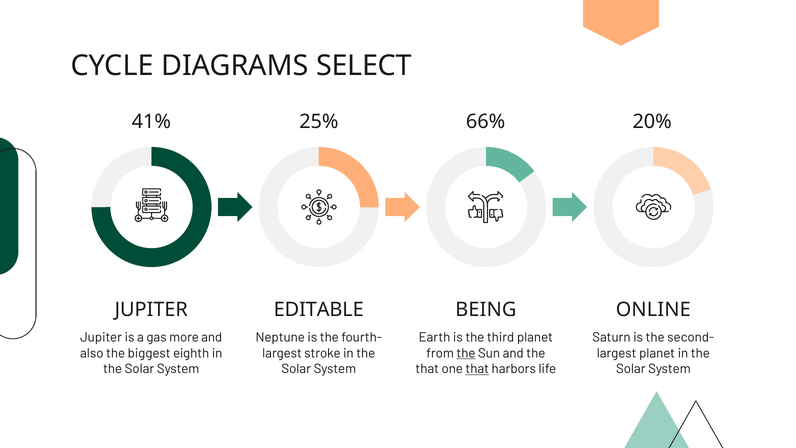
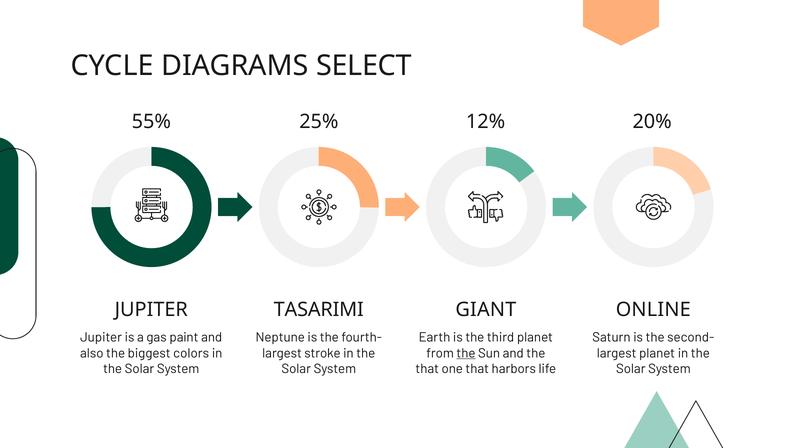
41%: 41% -> 55%
66%: 66% -> 12%
EDITABLE: EDITABLE -> TASARIMI
BEING: BEING -> GIANT
more: more -> paint
eighth: eighth -> colors
that at (477, 369) underline: present -> none
